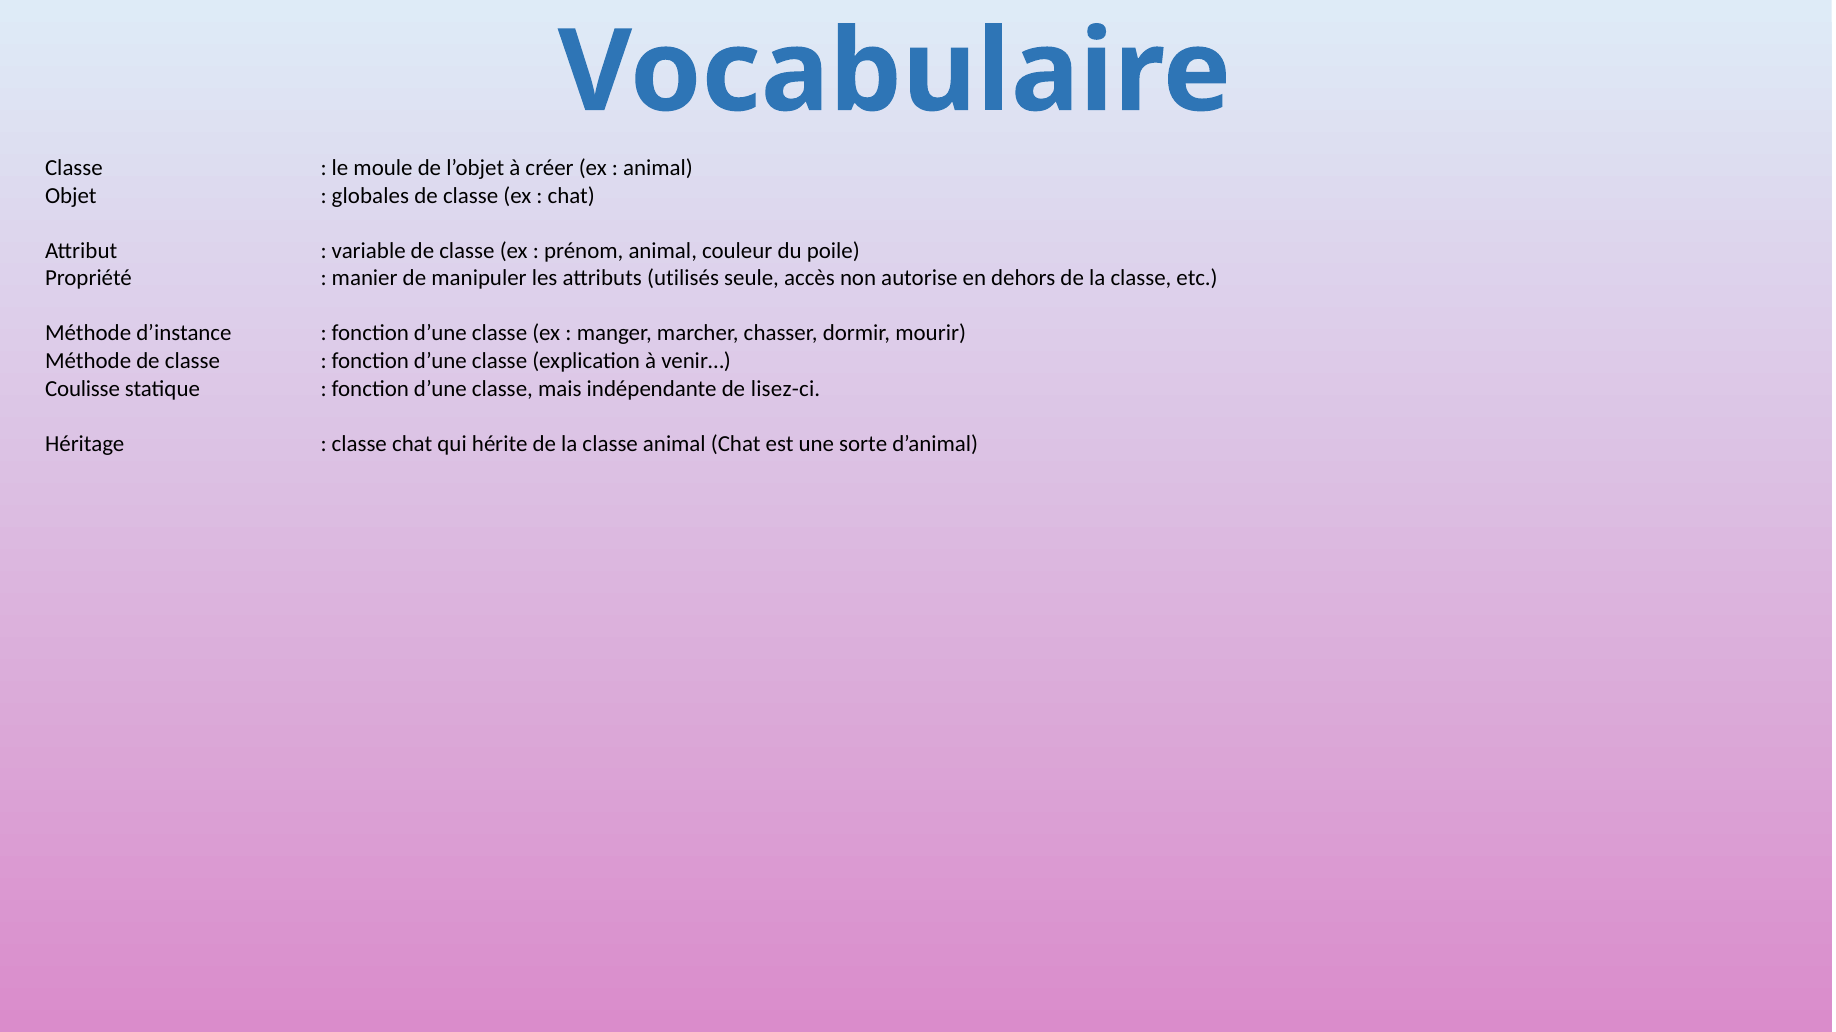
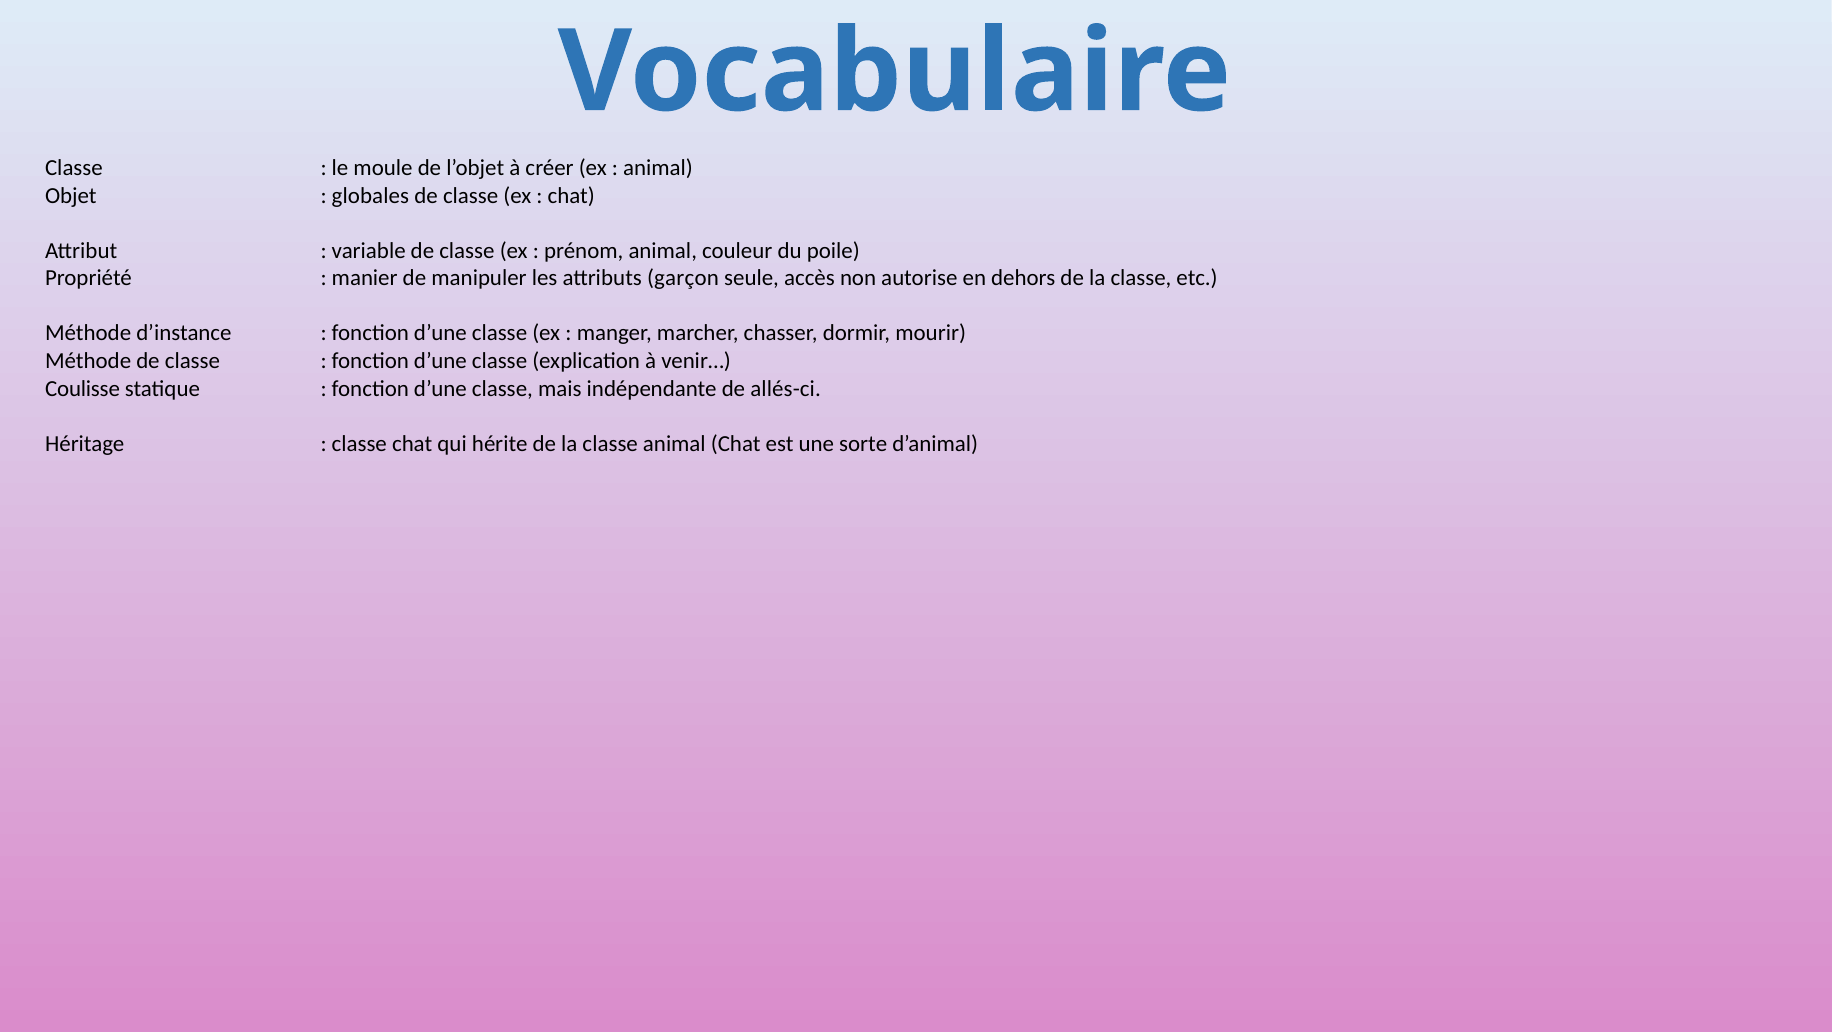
utilisés: utilisés -> garçon
lisez-ci: lisez-ci -> allés-ci
